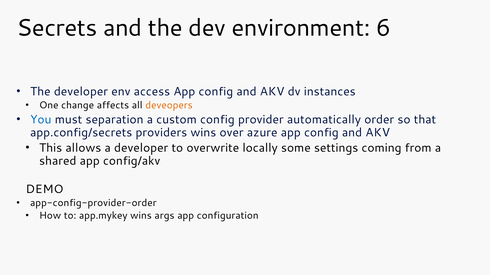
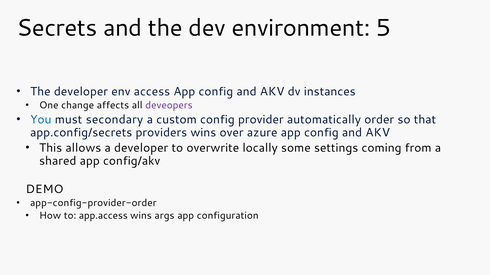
6: 6 -> 5
deveopers colour: orange -> purple
separation: separation -> secondary
app.mykey: app.mykey -> app.access
